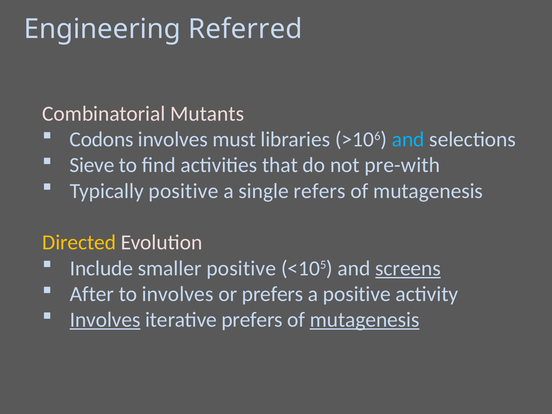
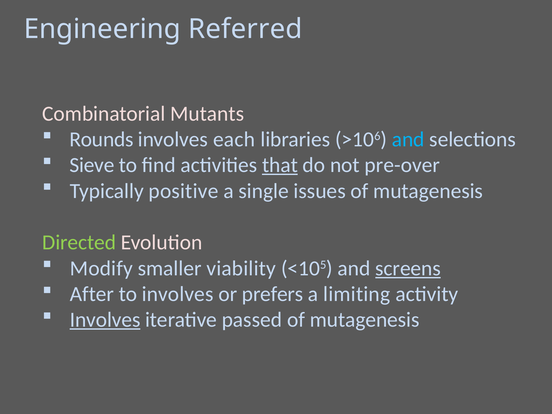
Codons: Codons -> Rounds
must: must -> each
that underline: none -> present
pre-with: pre-with -> pre-over
refers: refers -> issues
Directed colour: yellow -> light green
Include: Include -> Modify
smaller positive: positive -> viability
a positive: positive -> limiting
iterative prefers: prefers -> passed
mutagenesis at (365, 320) underline: present -> none
